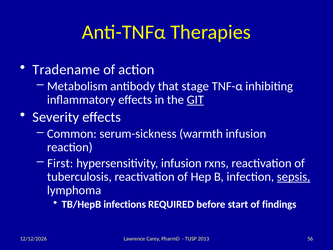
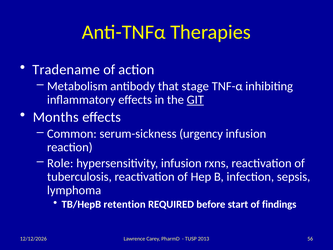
Severity: Severity -> Months
warmth: warmth -> urgency
First: First -> Role
sepsis underline: present -> none
infections: infections -> retention
